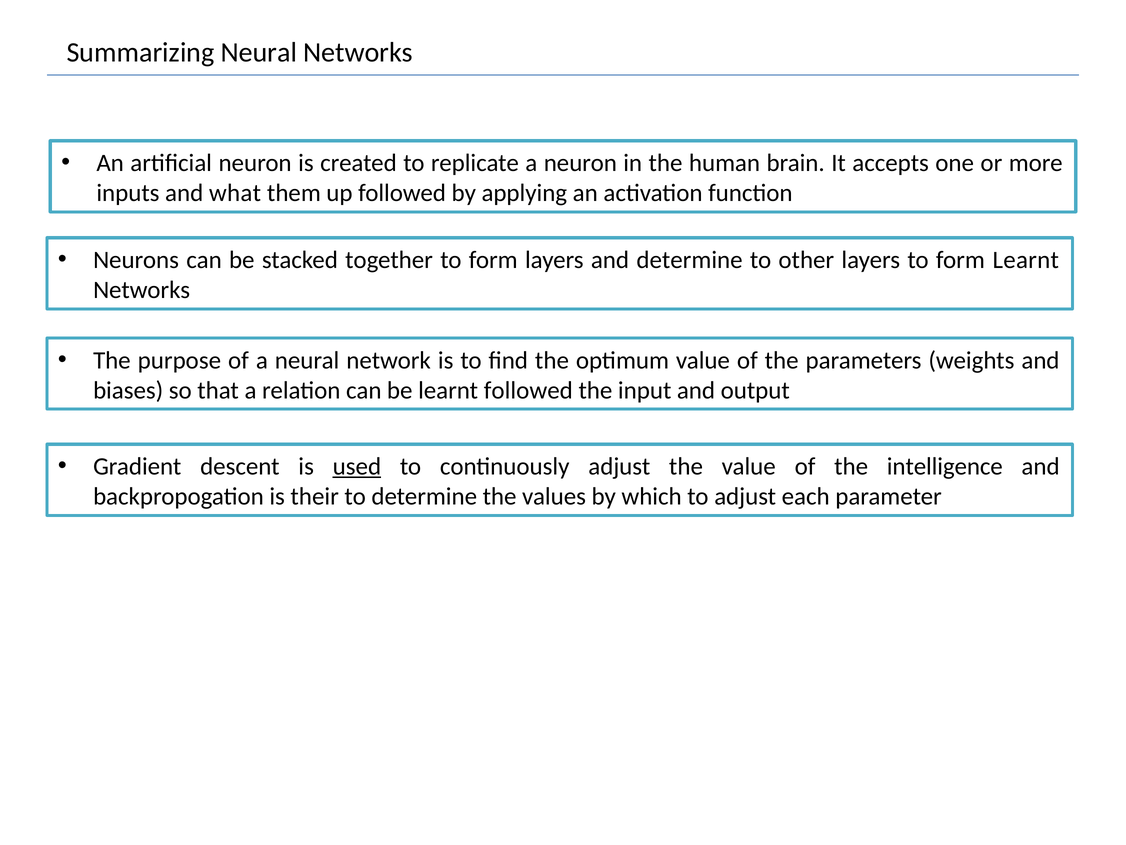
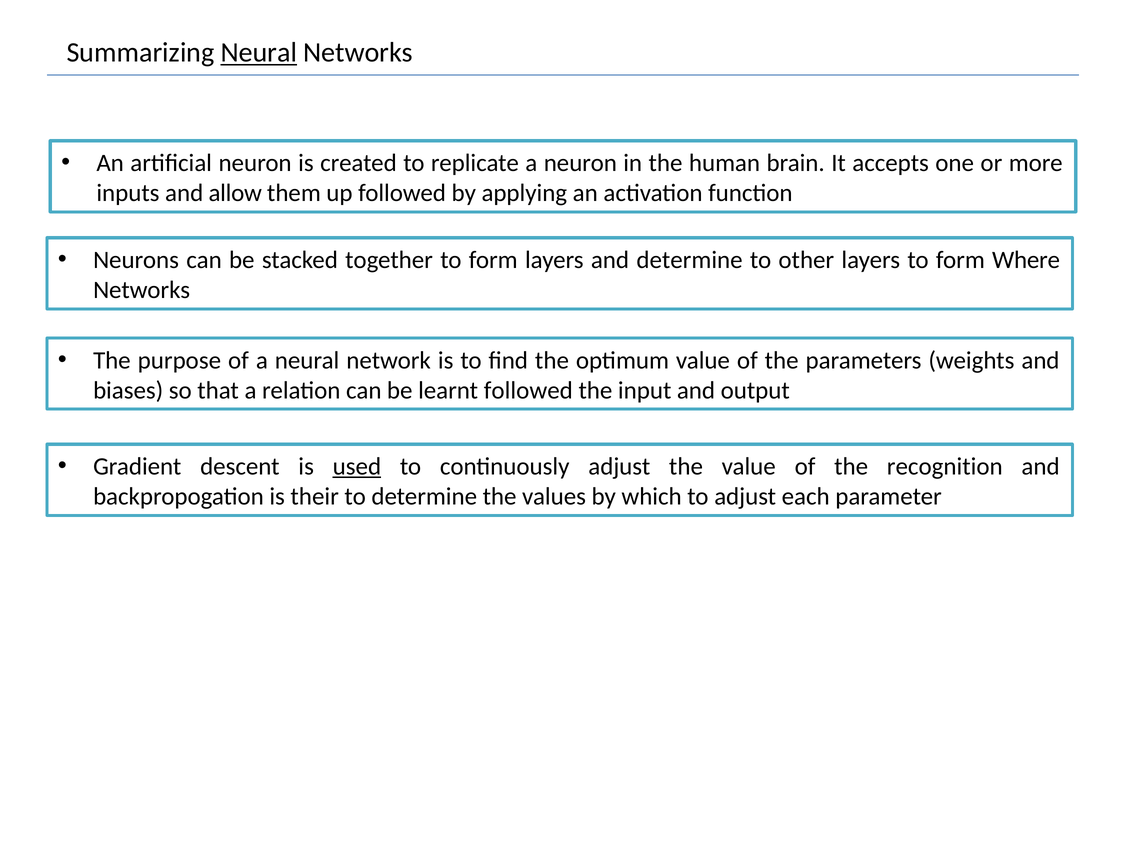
Neural at (259, 53) underline: none -> present
what: what -> allow
form Learnt: Learnt -> Where
intelligence: intelligence -> recognition
